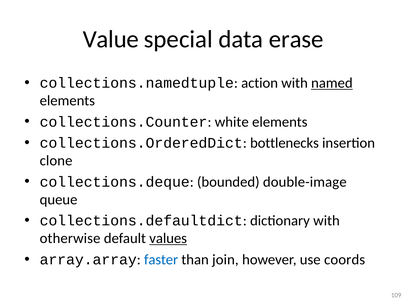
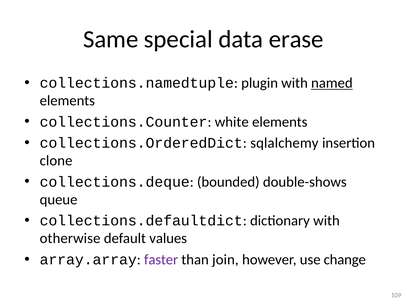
Value: Value -> Same
action: action -> plugin
bottlenecks: bottlenecks -> sqlalchemy
double-image: double-image -> double-shows
values underline: present -> none
faster colour: blue -> purple
coords: coords -> change
